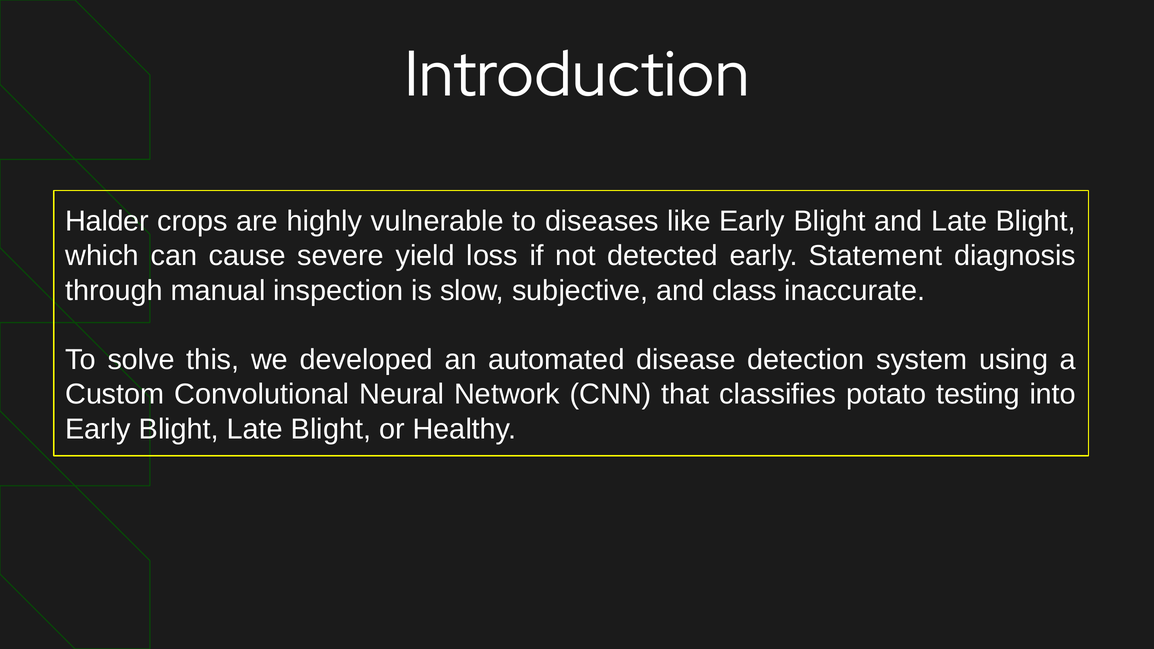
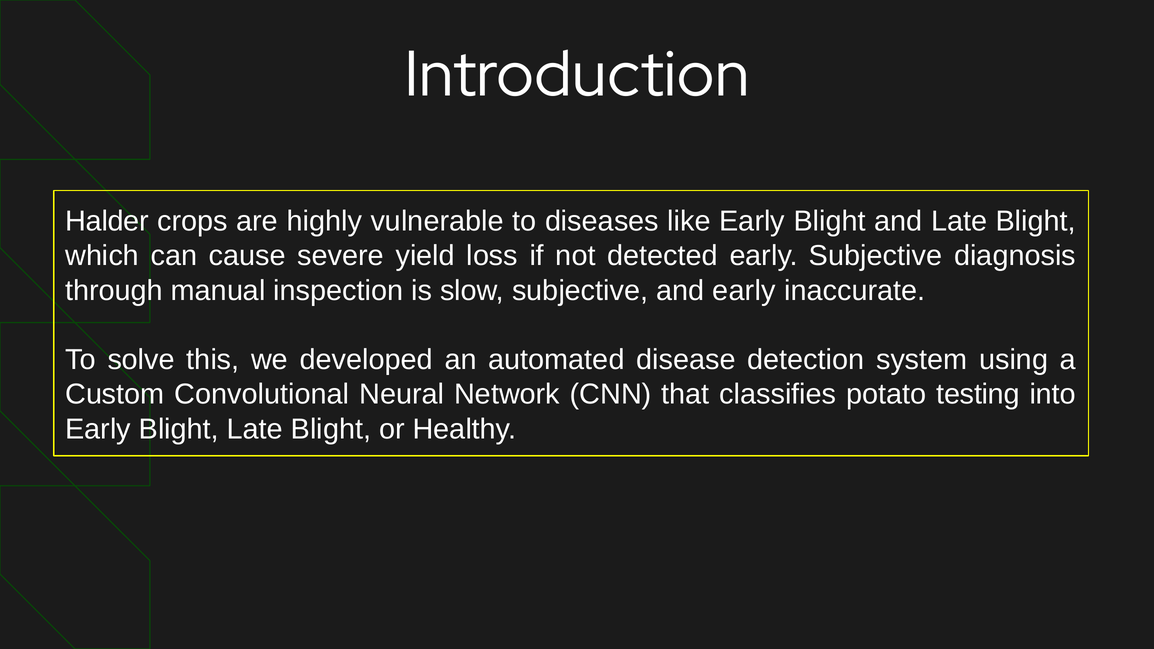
early Statement: Statement -> Subjective
and class: class -> early
